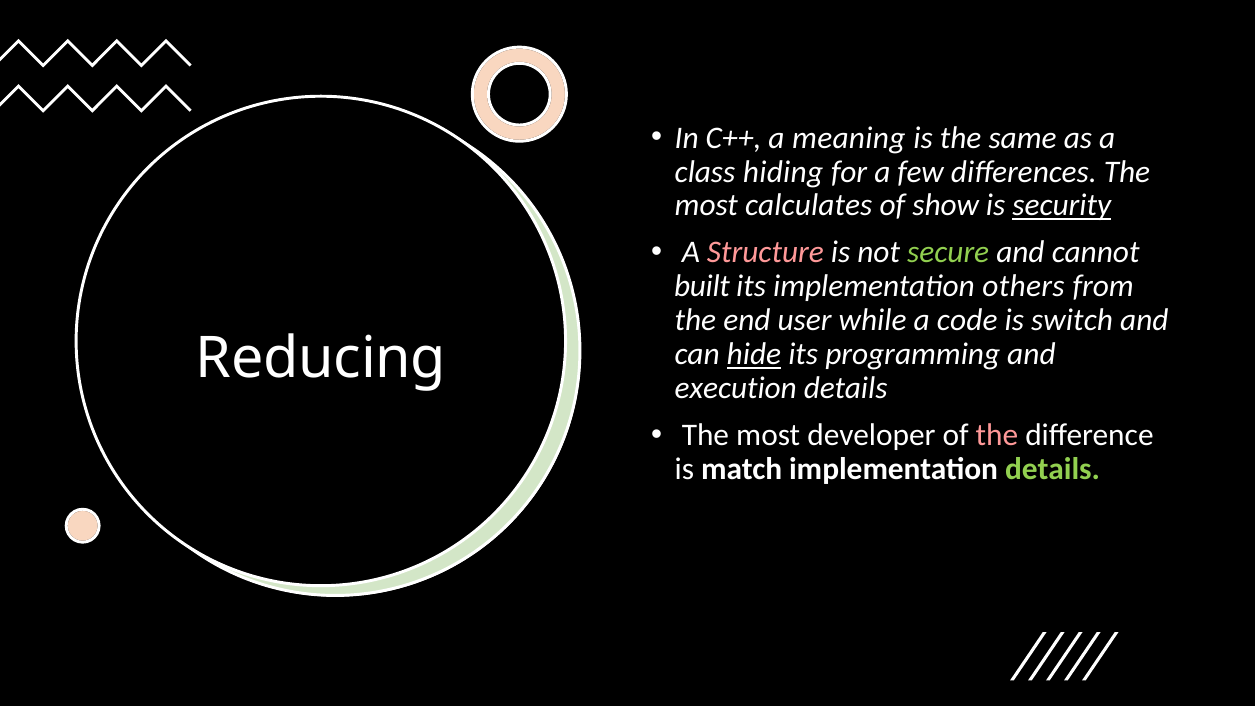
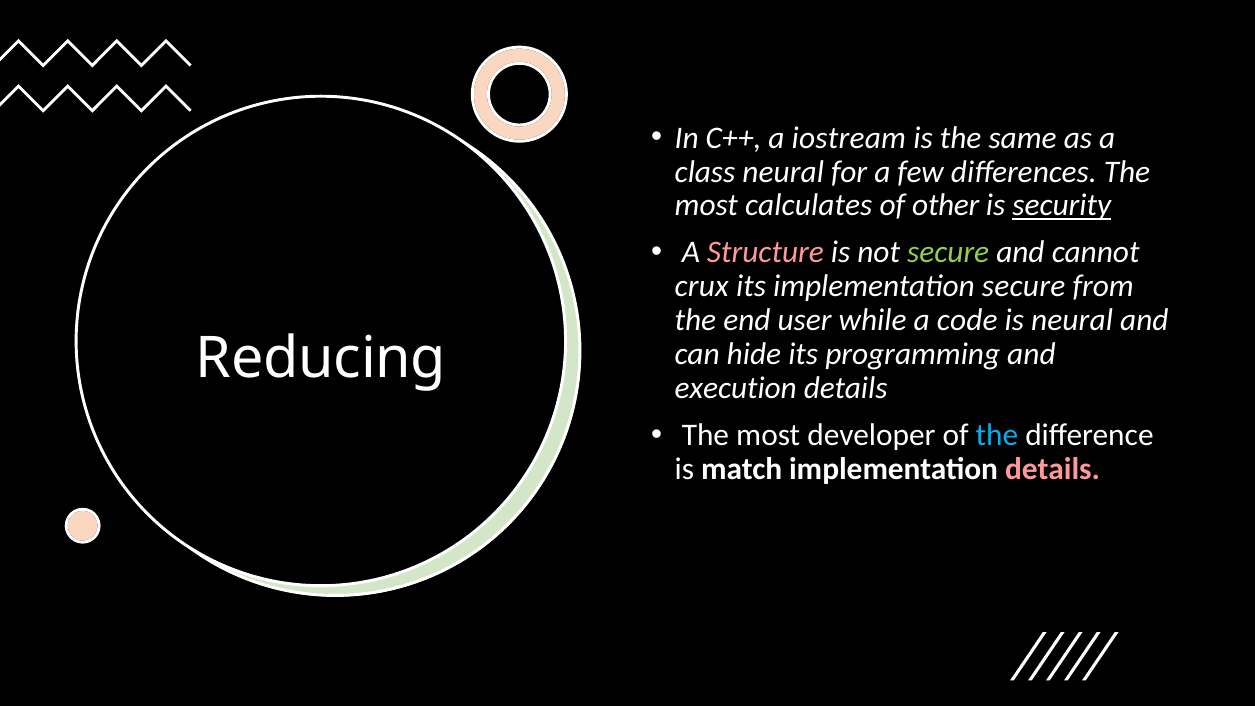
meaning: meaning -> iostream
class hiding: hiding -> neural
show: show -> other
built: built -> crux
implementation others: others -> secure
is switch: switch -> neural
hide underline: present -> none
the at (997, 435) colour: pink -> light blue
details at (1053, 469) colour: light green -> pink
